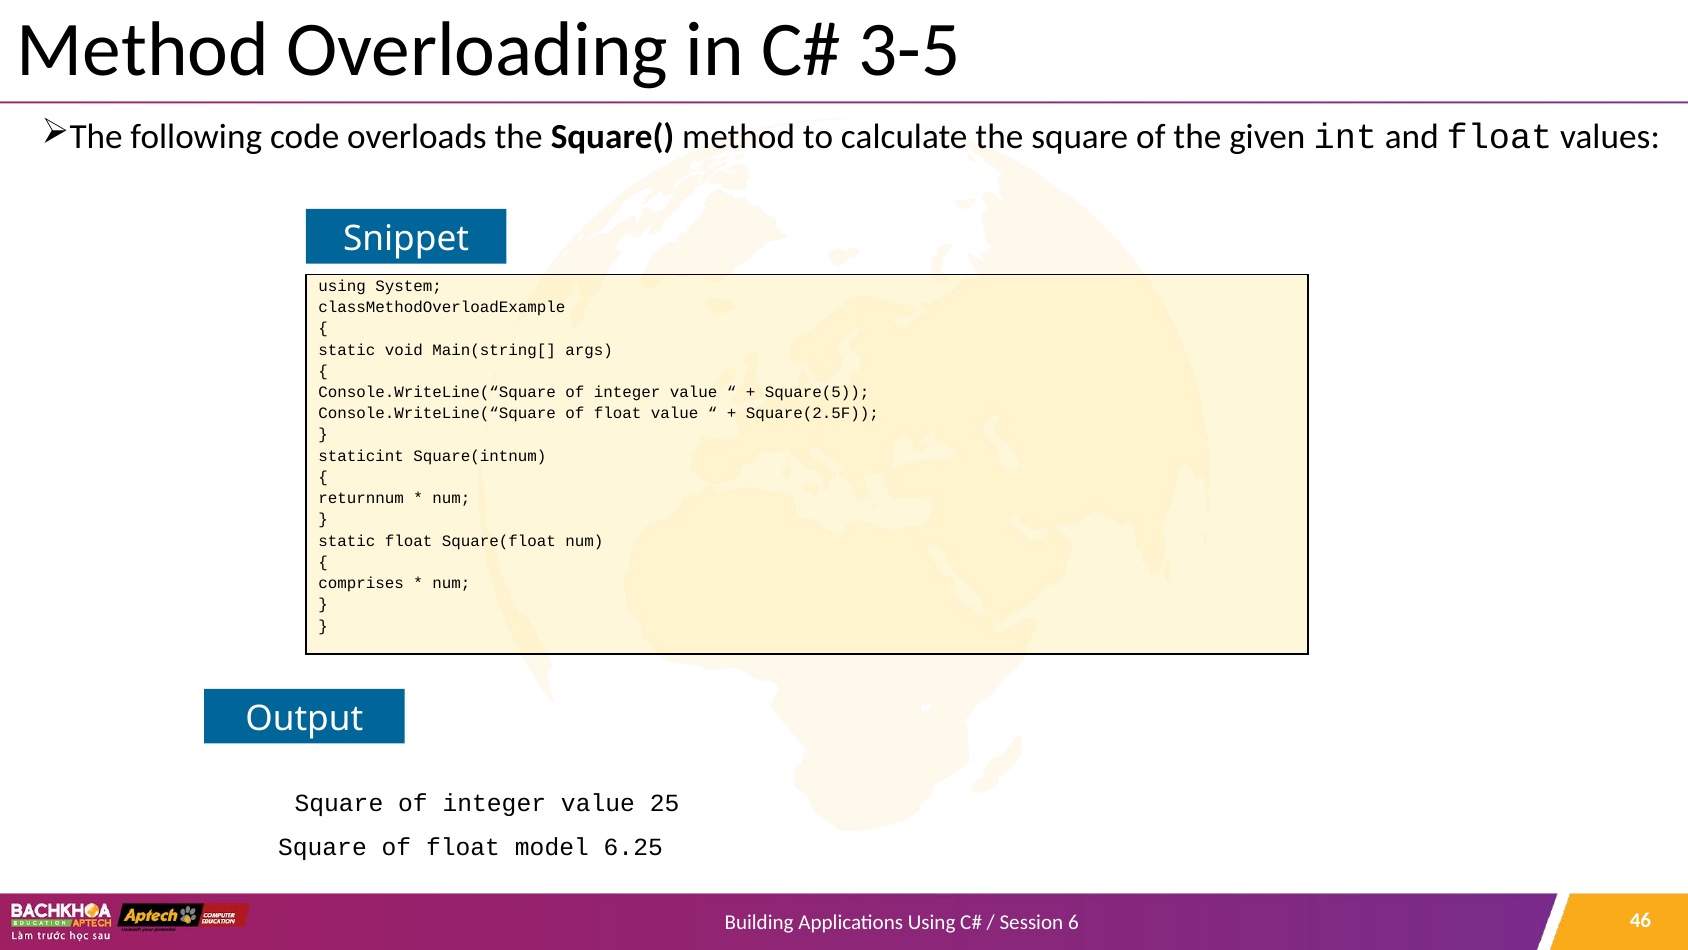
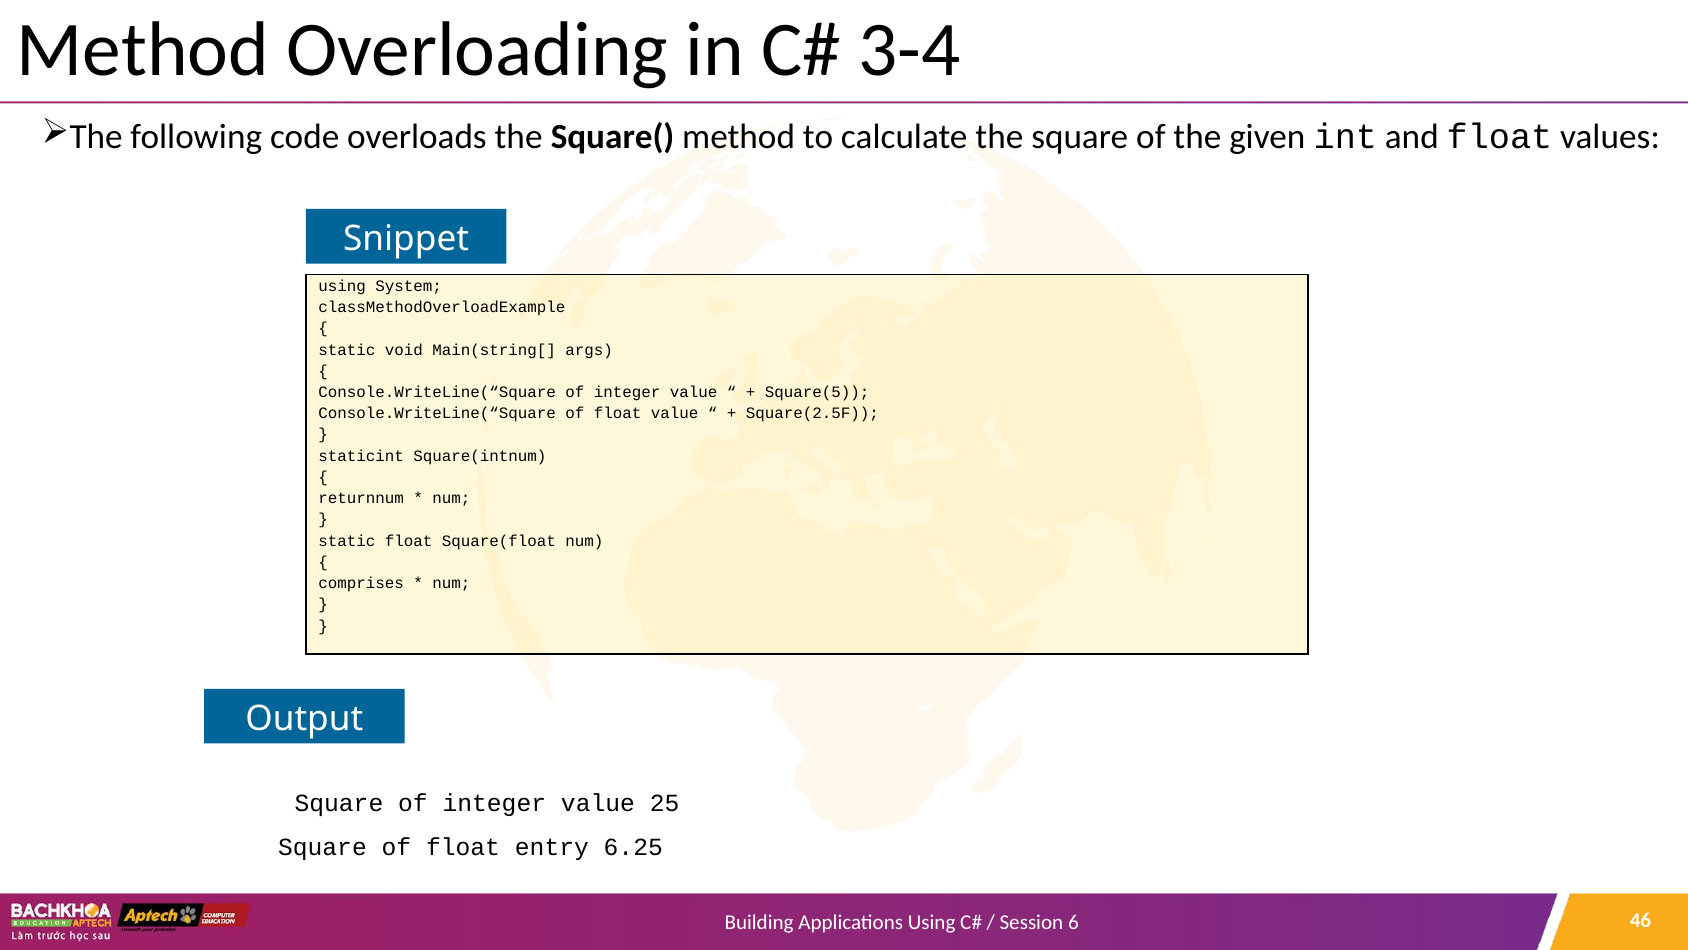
3-5: 3-5 -> 3-4
model: model -> entry
